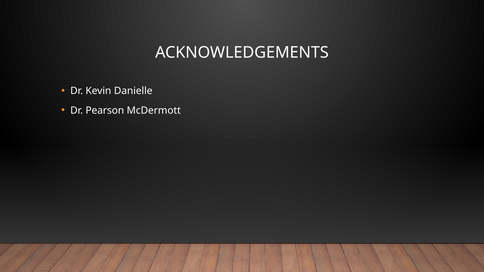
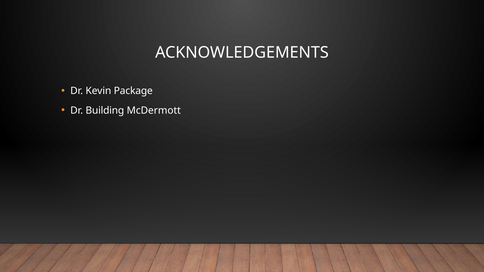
Danielle: Danielle -> Package
Pearson: Pearson -> Building
